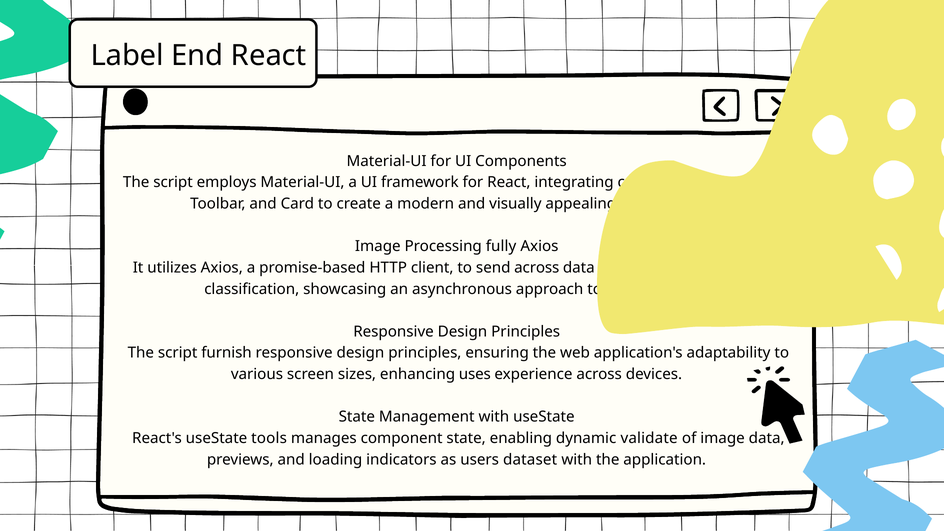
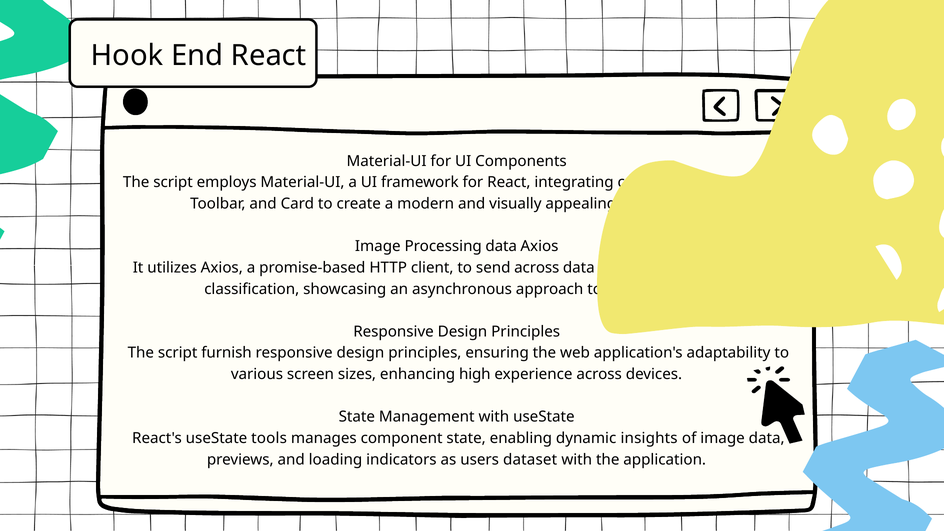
Label: Label -> Hook
Processing fully: fully -> data
uses: uses -> high
validate: validate -> insights
